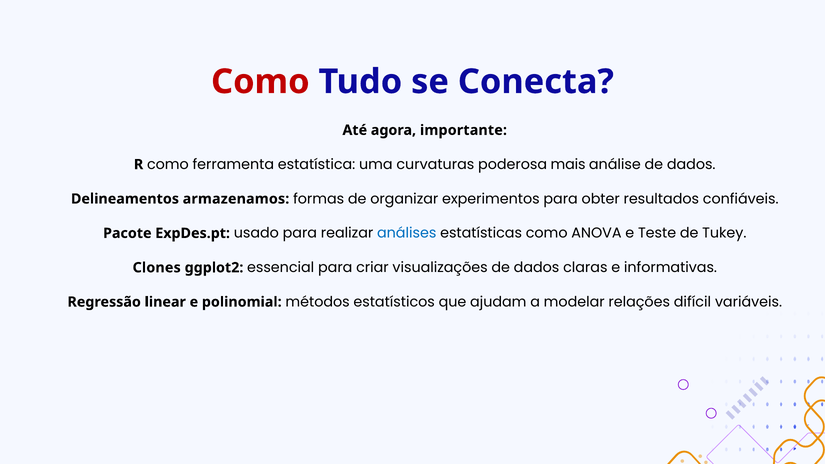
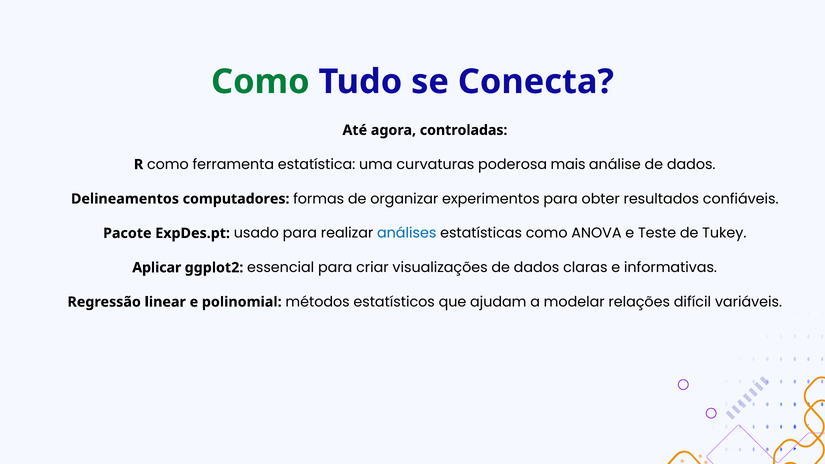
Como at (260, 82) colour: red -> green
importante: importante -> controladas
armazenamos: armazenamos -> computadores
Clones: Clones -> Aplicar
